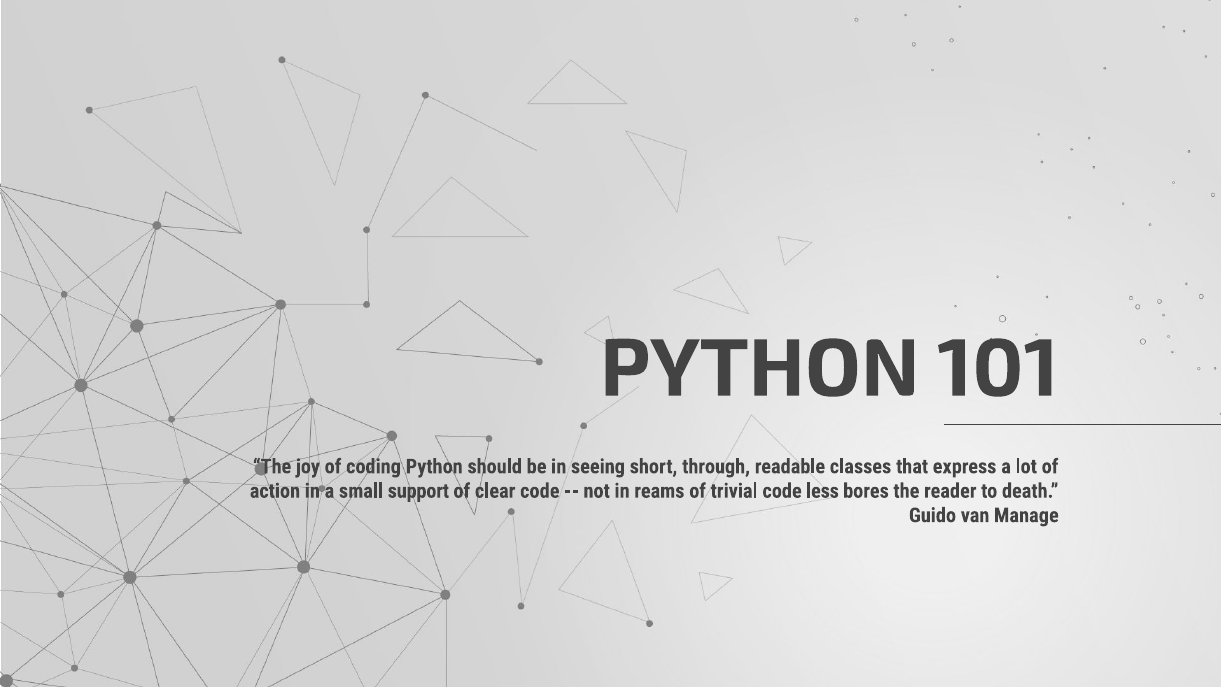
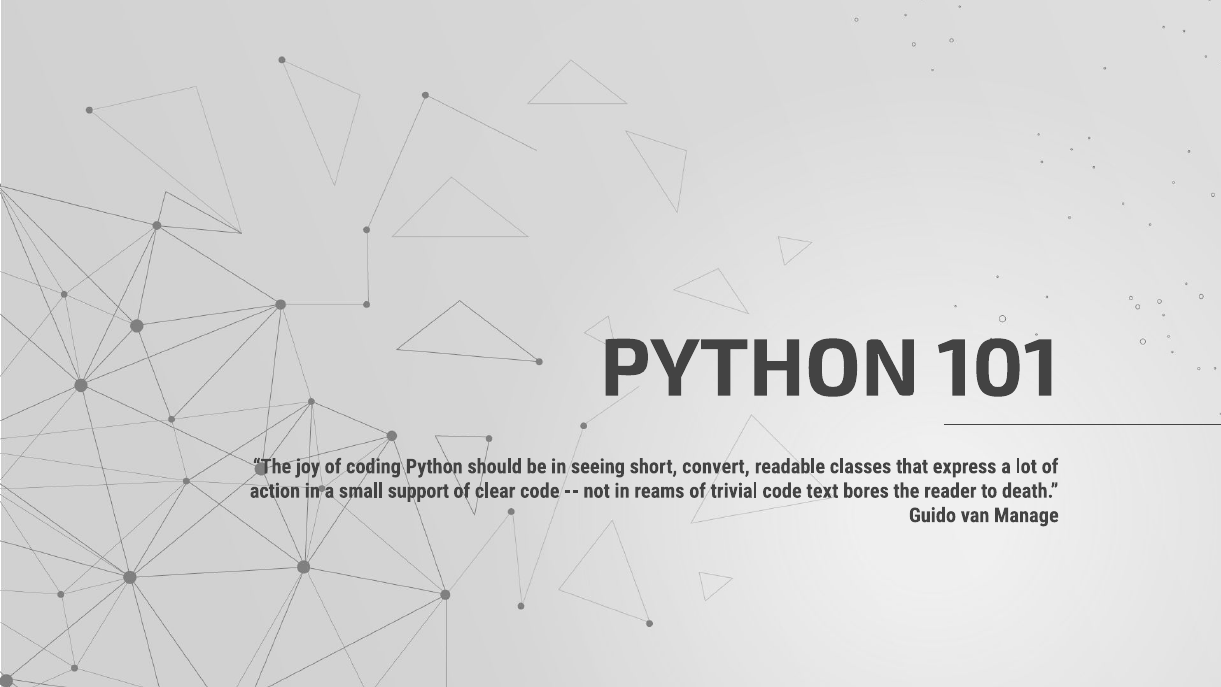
through: through -> convert
less: less -> text
